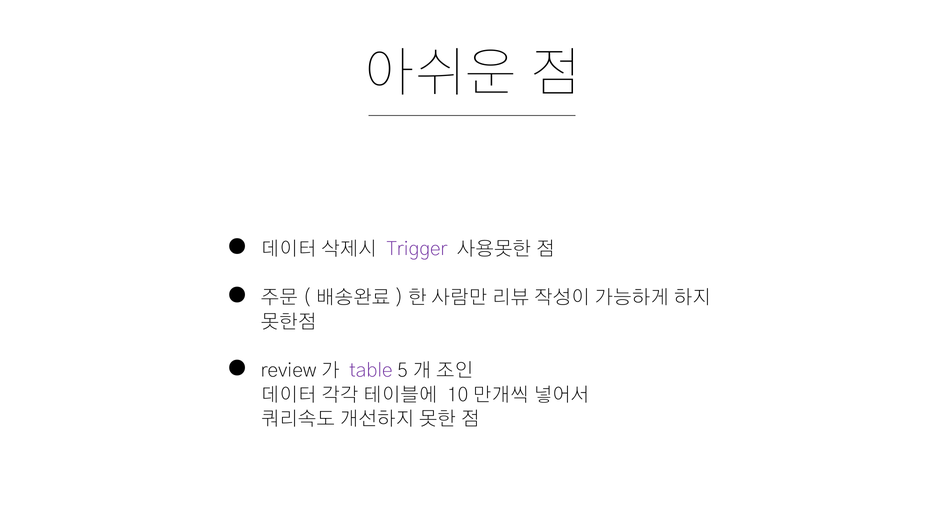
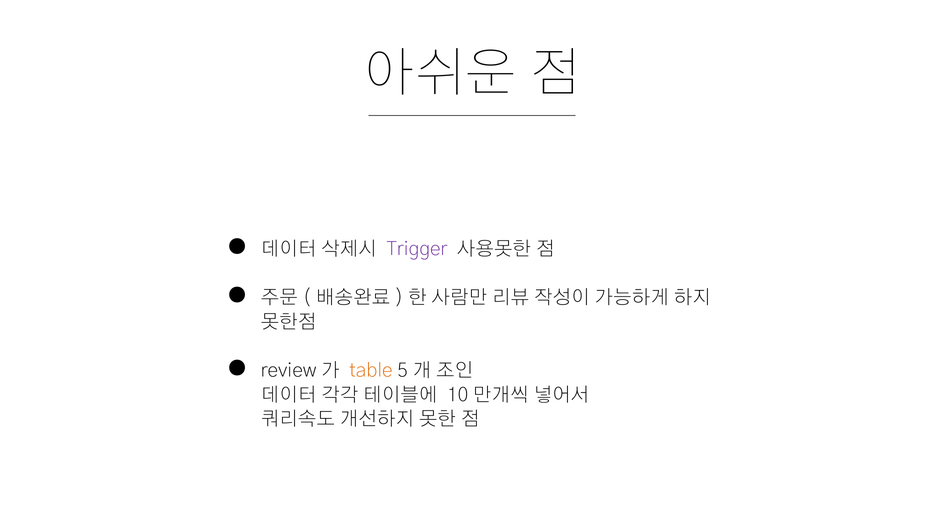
table colour: purple -> orange
